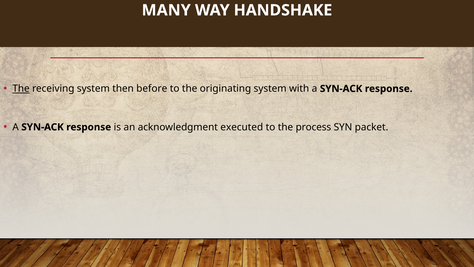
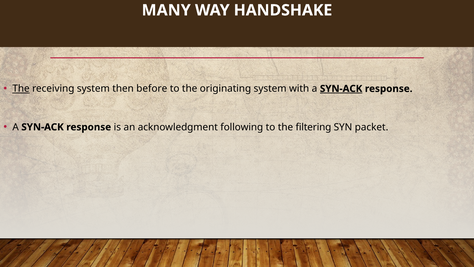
SYN-ACK at (341, 89) underline: none -> present
executed: executed -> following
process: process -> filtering
